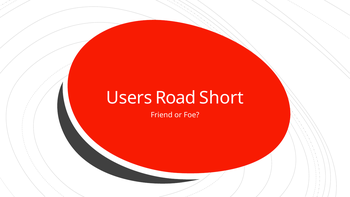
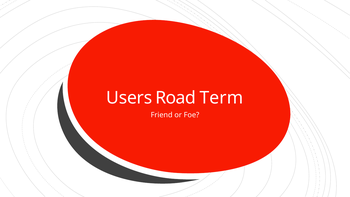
Short: Short -> Term
